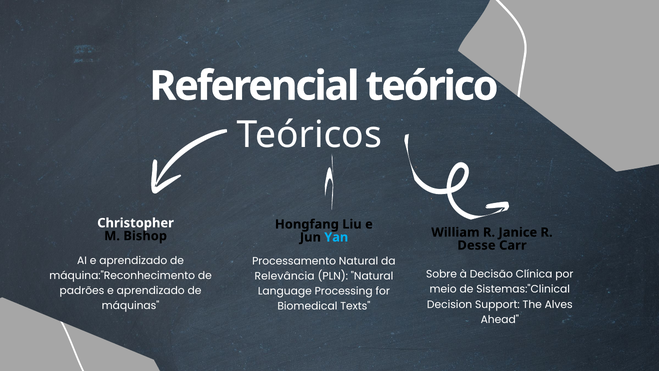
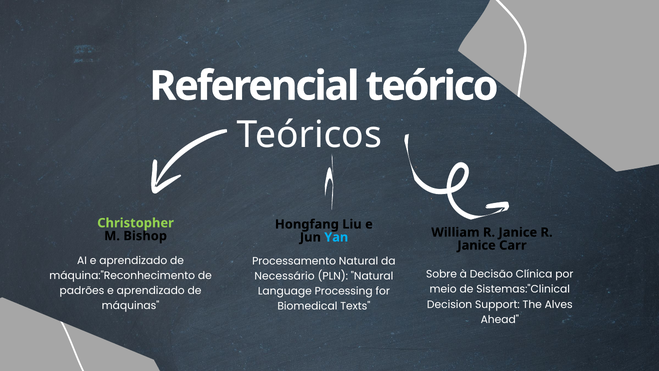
Christopher colour: white -> light green
Desse at (476, 245): Desse -> Janice
Relevância: Relevância -> Necessário
